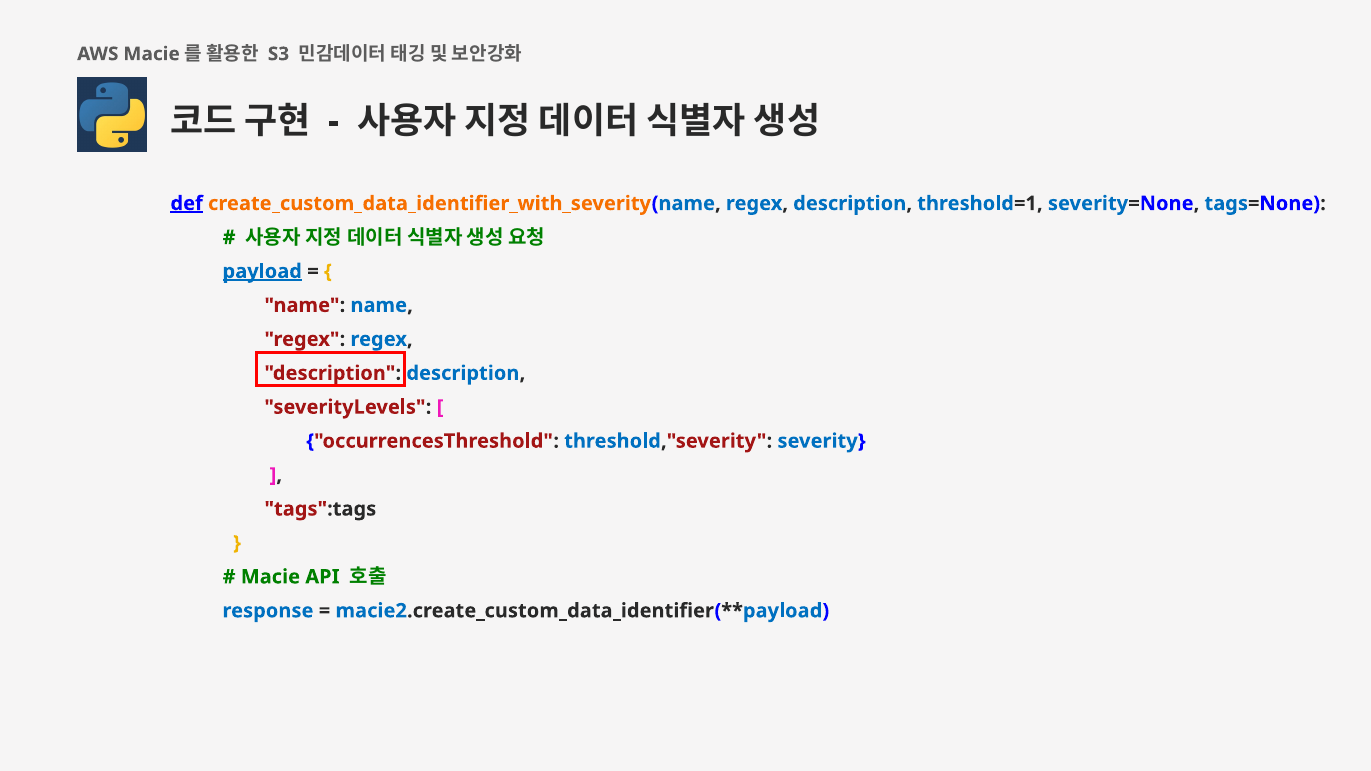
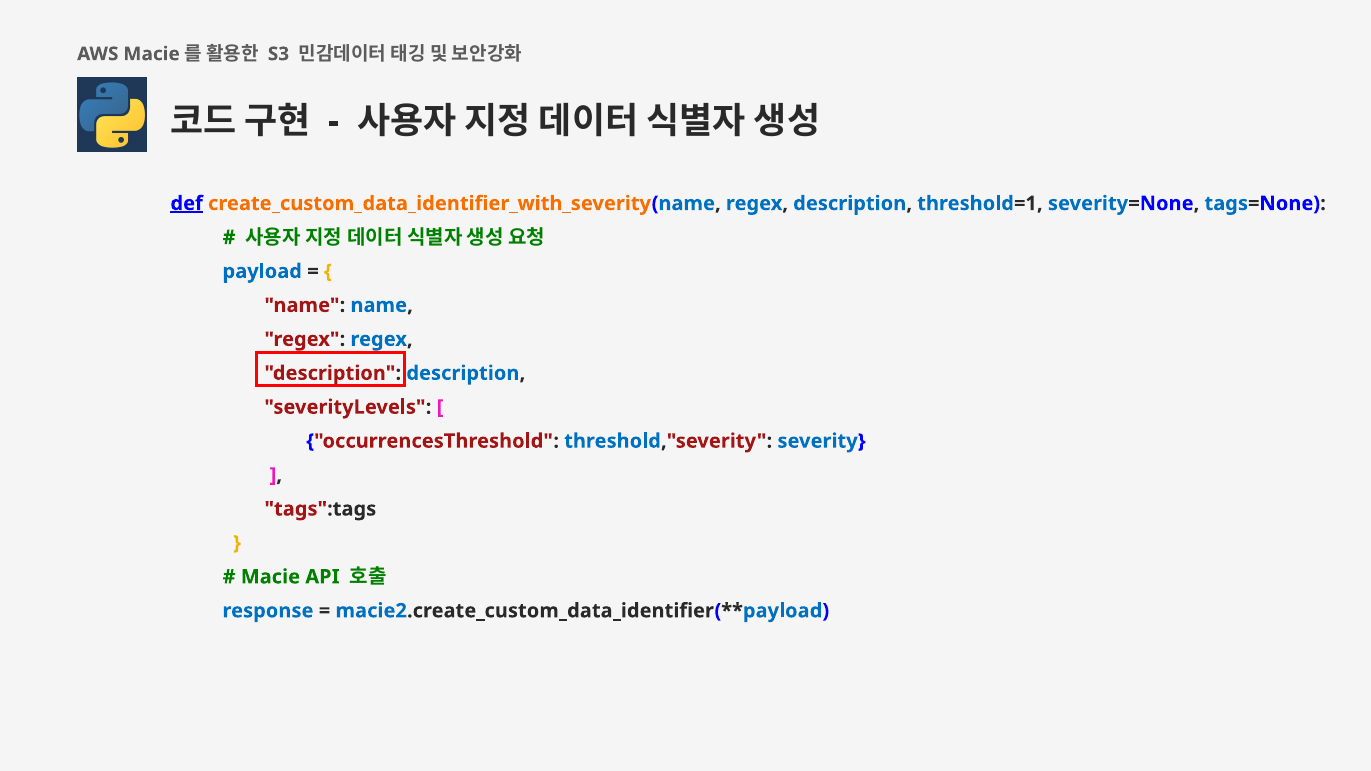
payload underline: present -> none
